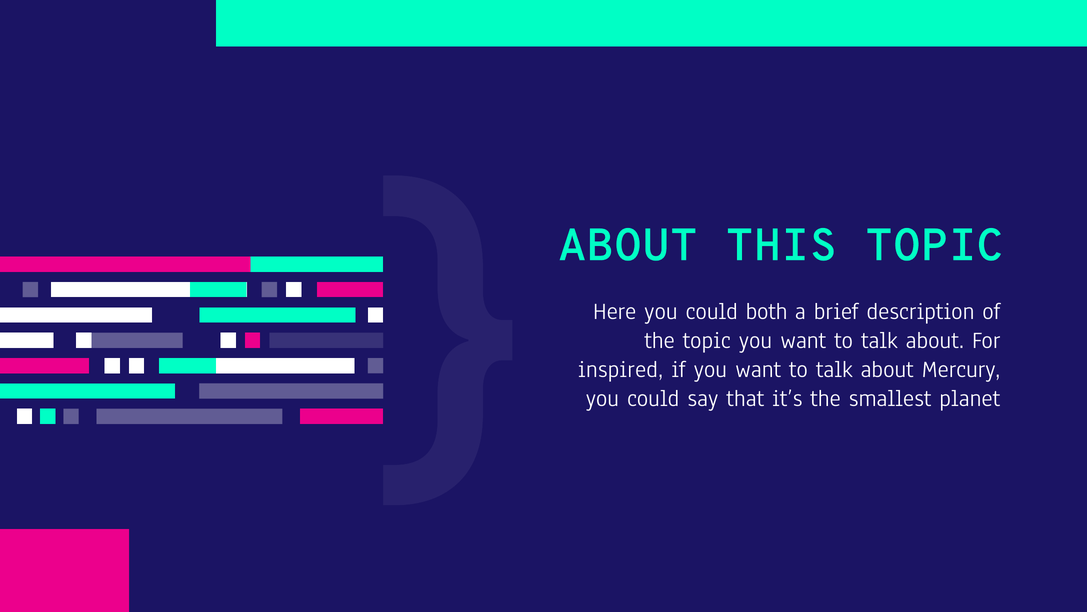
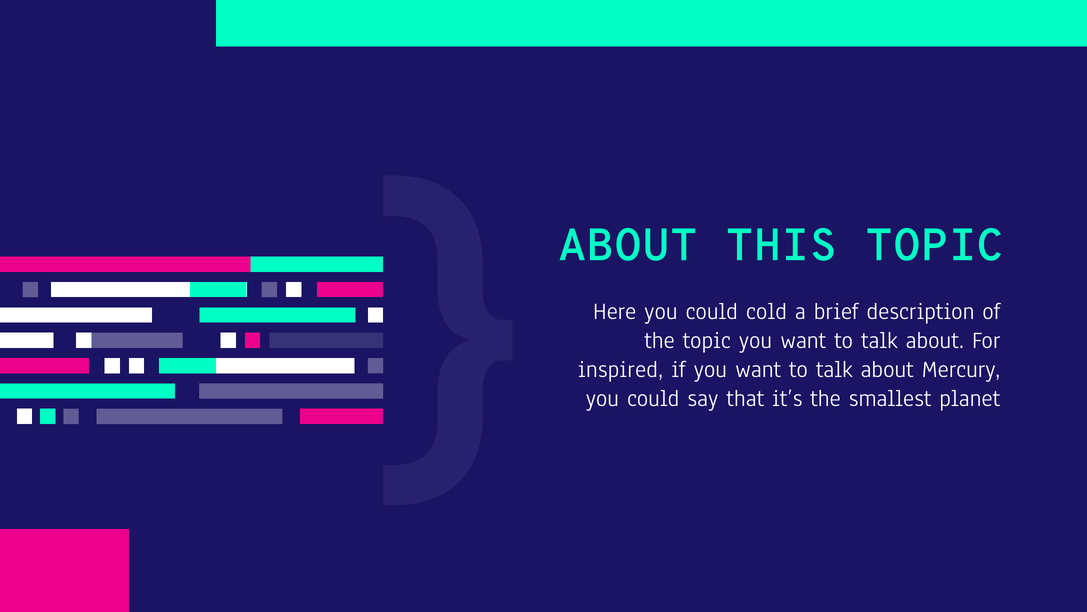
both: both -> cold
